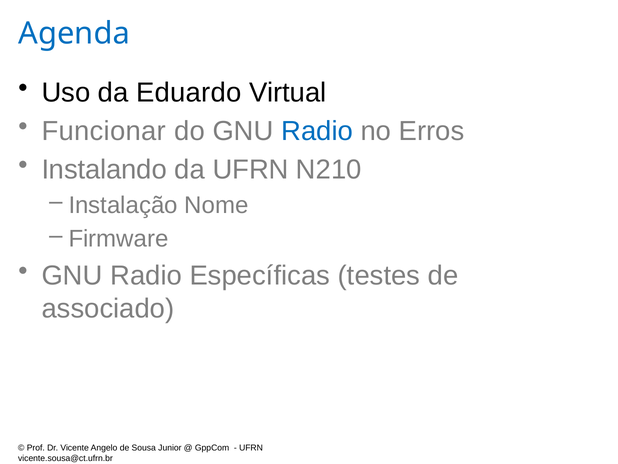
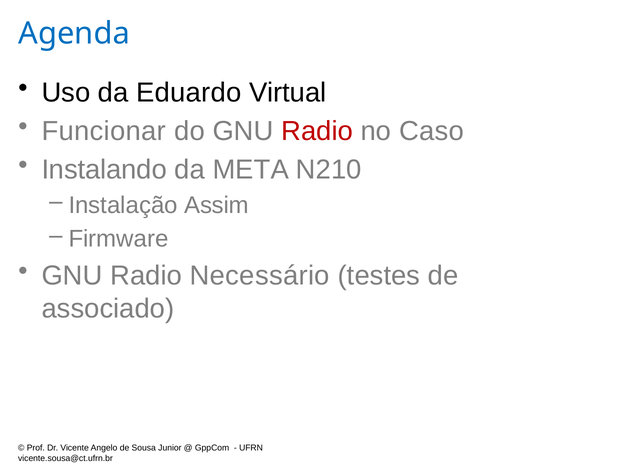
Radio at (317, 131) colour: blue -> red
Erros: Erros -> Caso
da UFRN: UFRN -> META
Nome: Nome -> Assim
Específicas: Específicas -> Necessário
